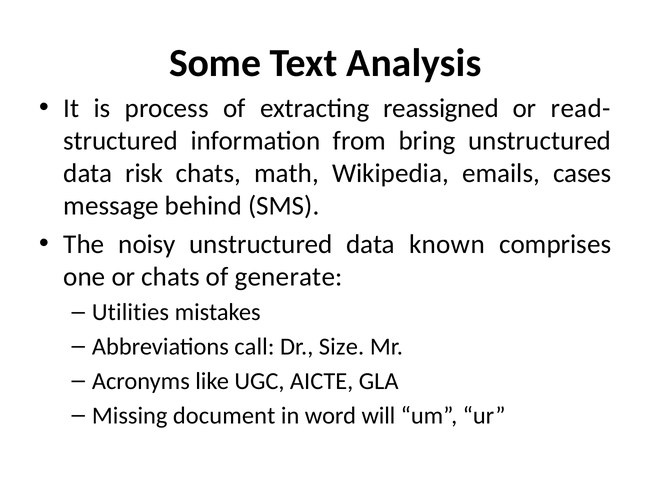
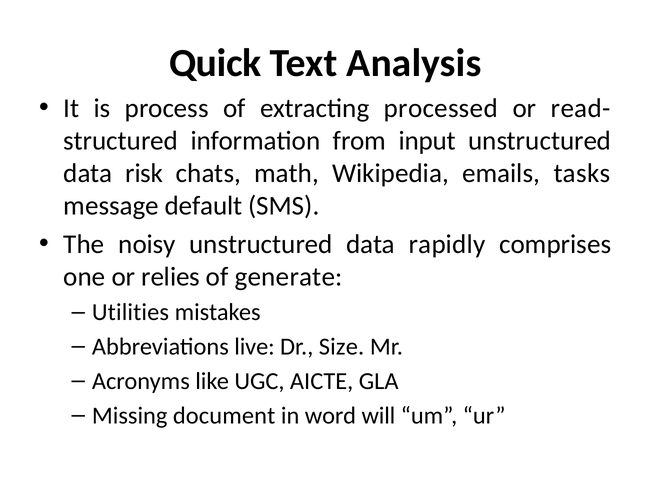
Some: Some -> Quick
reassigned: reassigned -> processed
bring: bring -> input
cases: cases -> tasks
behind: behind -> default
known: known -> rapidly
or chats: chats -> relies
call: call -> live
